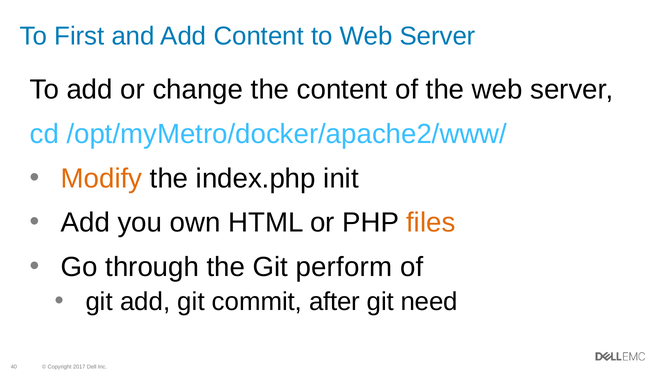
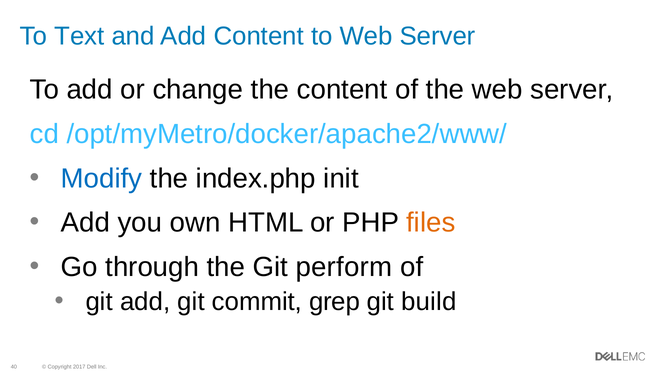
First: First -> Text
Modify colour: orange -> blue
after: after -> grep
need: need -> build
